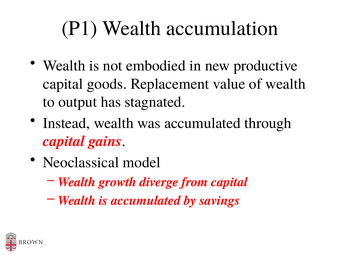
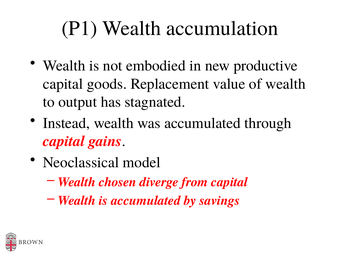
growth: growth -> chosen
